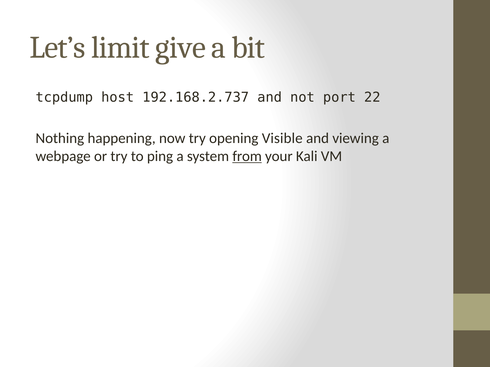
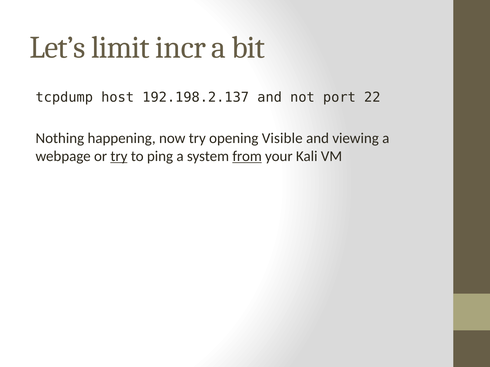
give: give -> incr
192.168.2.737: 192.168.2.737 -> 192.198.2.137
try at (119, 156) underline: none -> present
